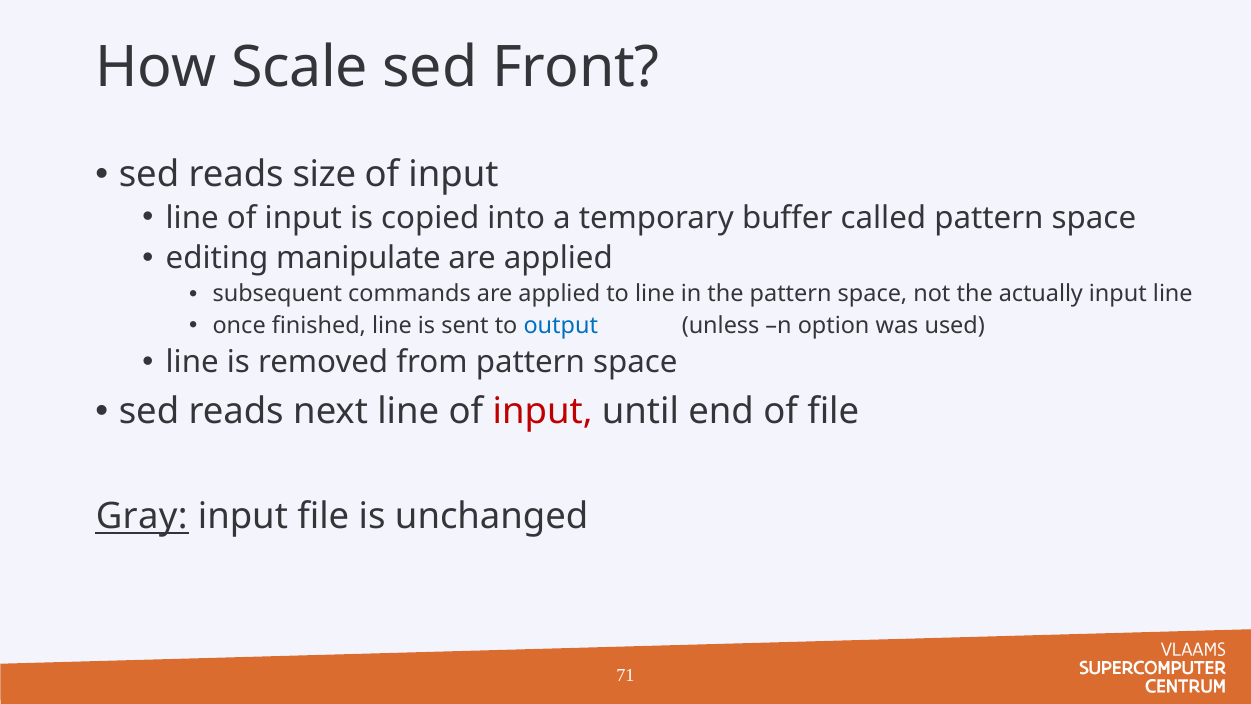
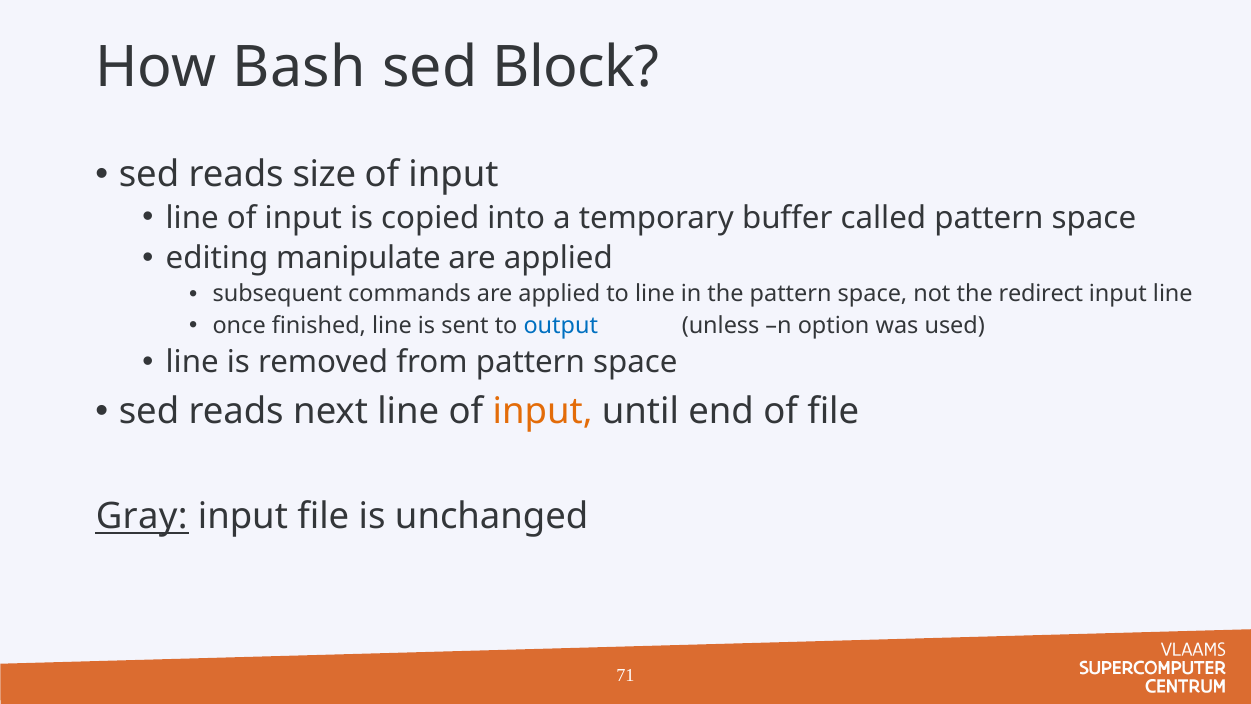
Scale: Scale -> Bash
Front: Front -> Block
actually: actually -> redirect
input at (543, 412) colour: red -> orange
